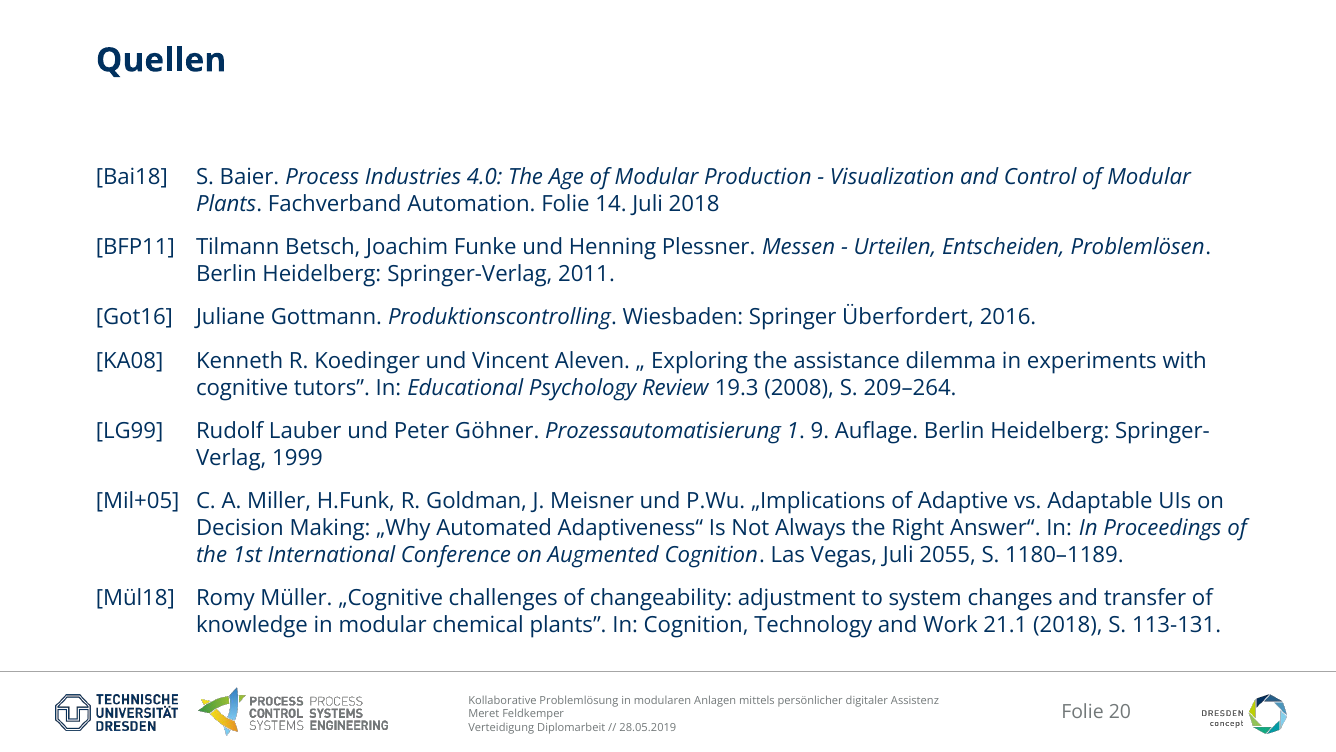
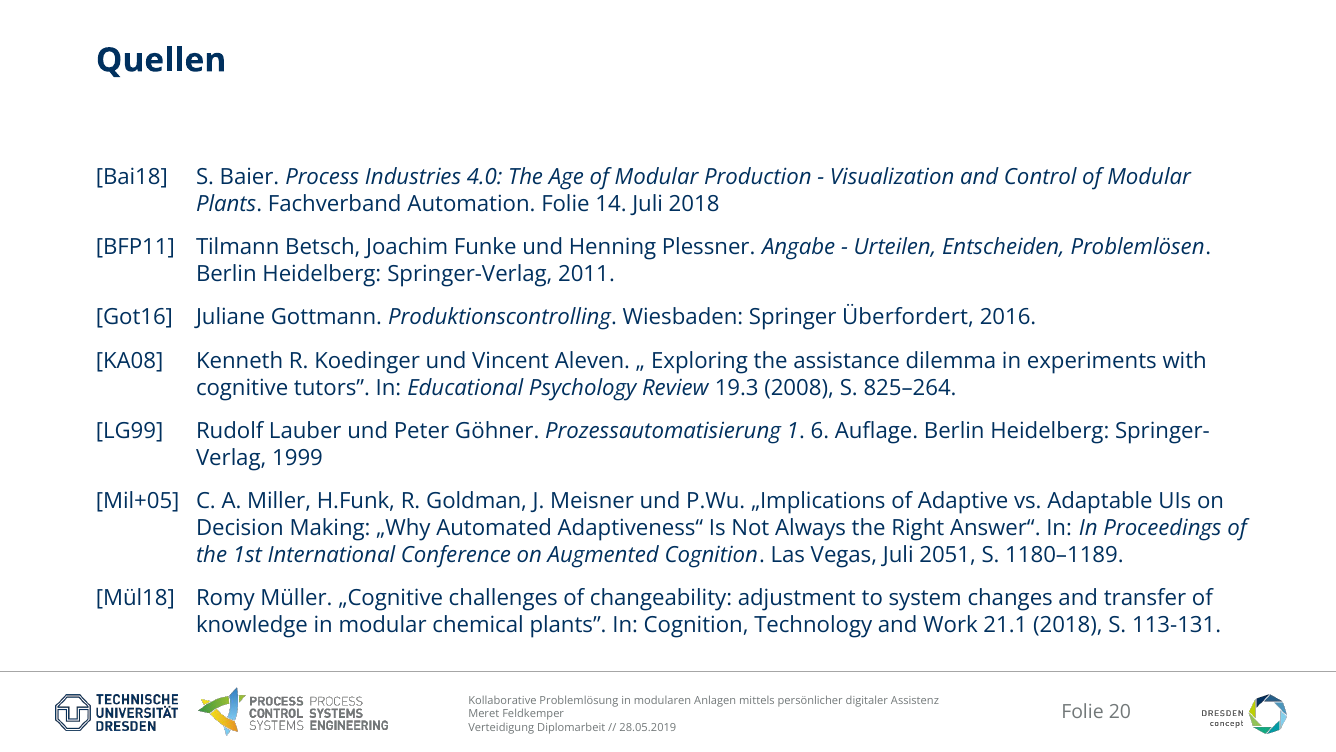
Messen: Messen -> Angabe
209–264: 209–264 -> 825–264
9: 9 -> 6
2055: 2055 -> 2051
